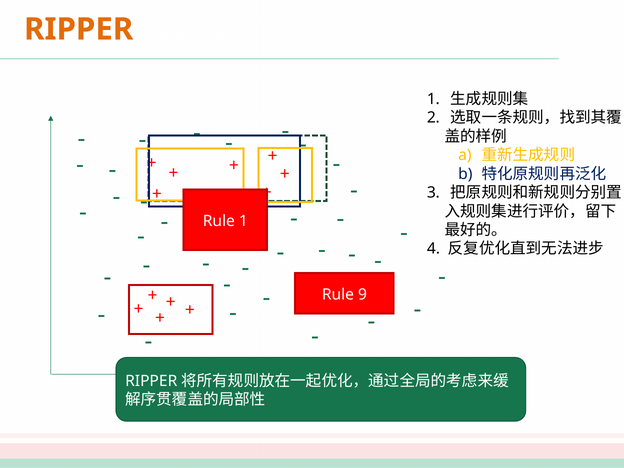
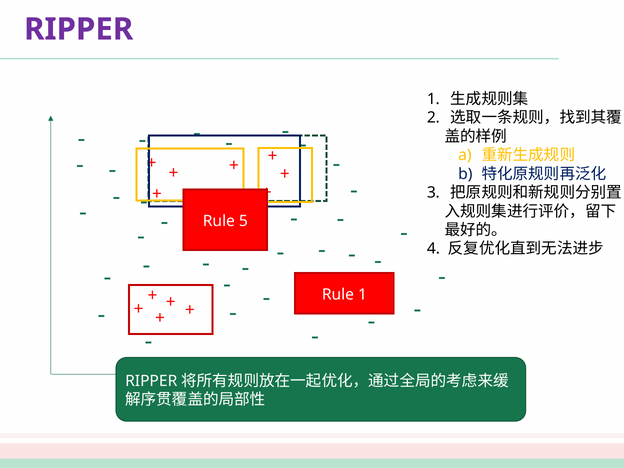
RIPPER colour: orange -> purple
1 at (243, 221): 1 -> 5
9 at (362, 294): 9 -> 1
